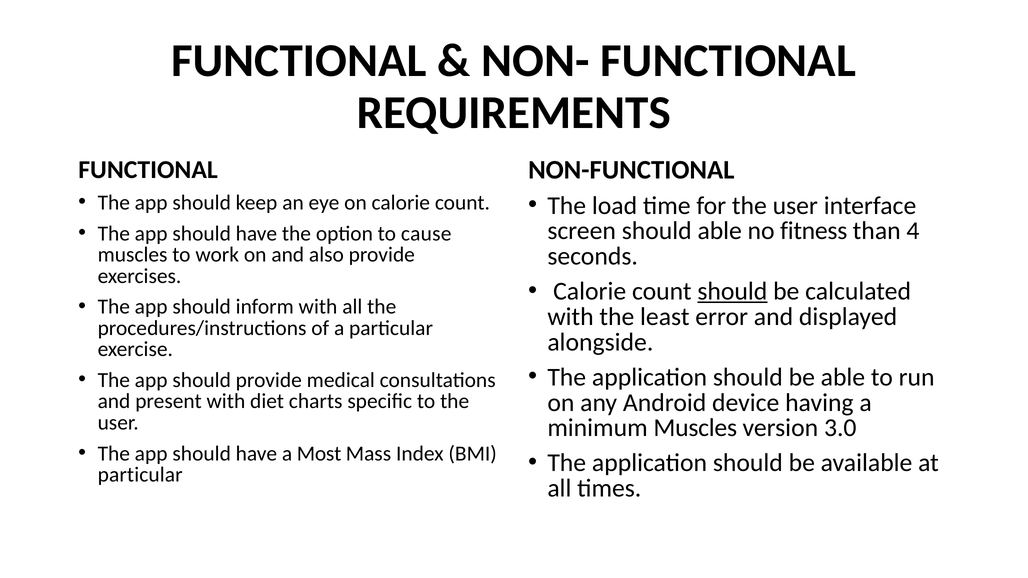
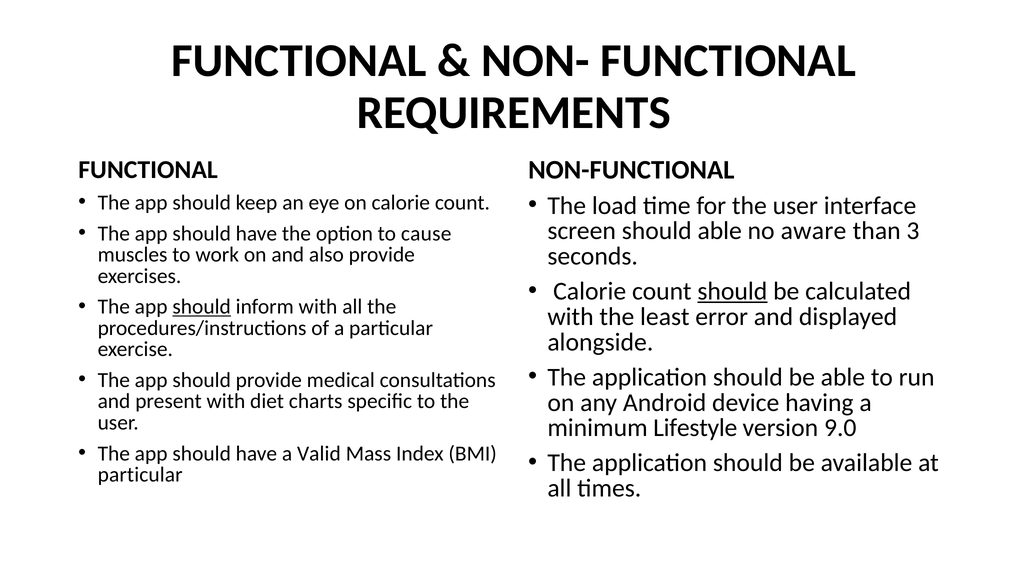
fitness: fitness -> aware
4: 4 -> 3
should at (202, 307) underline: none -> present
minimum Muscles: Muscles -> Lifestyle
3.0: 3.0 -> 9.0
Most: Most -> Valid
